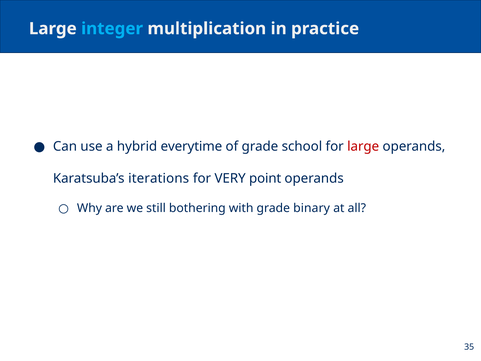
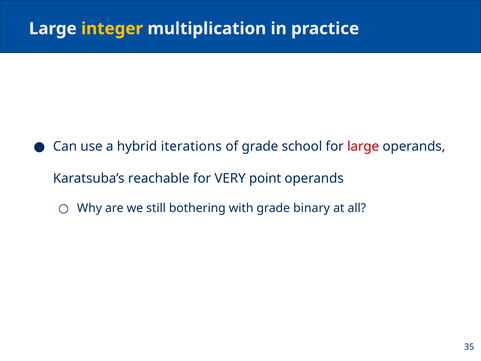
integer colour: light blue -> yellow
everytime: everytime -> iterations
iterations: iterations -> reachable
